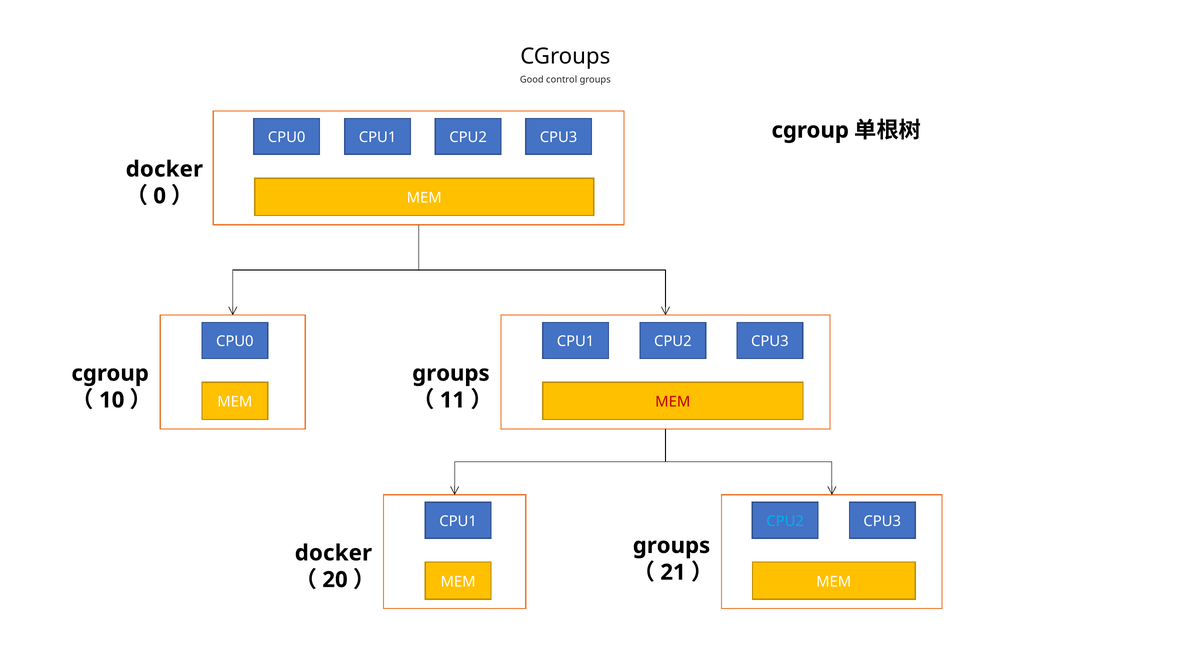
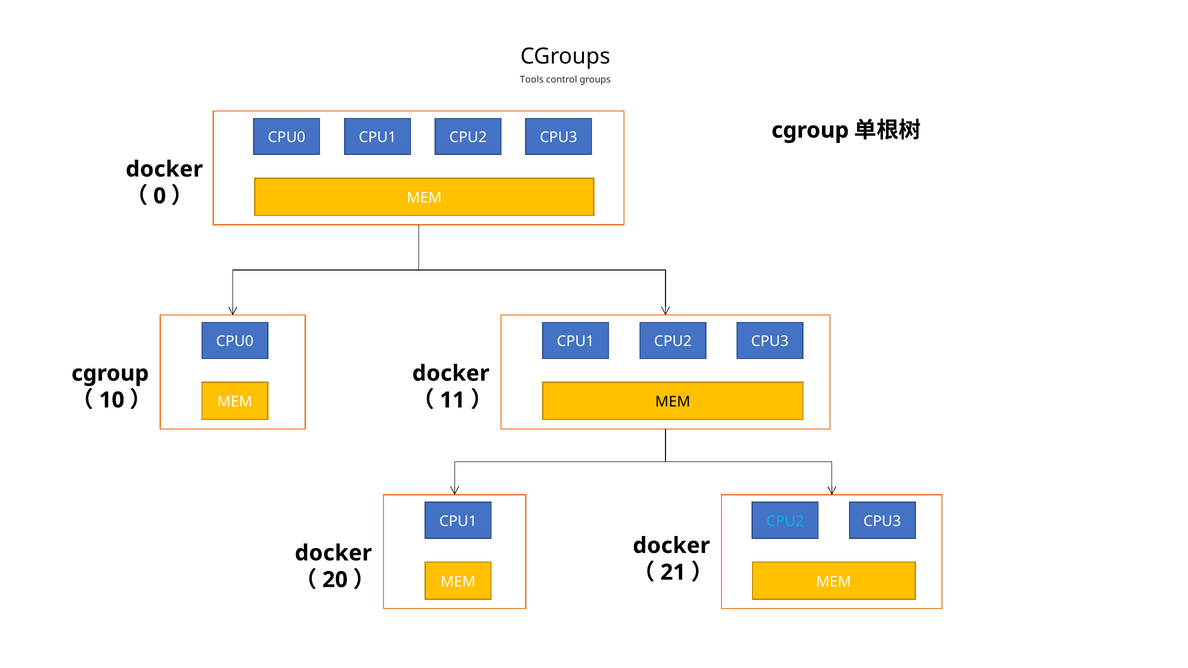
Good: Good -> Tools
groups at (451, 373): groups -> docker
MEM at (673, 402) colour: red -> black
groups at (671, 546): groups -> docker
